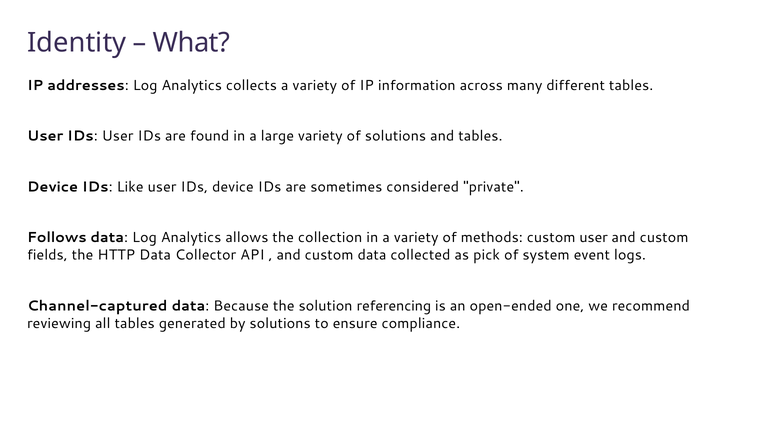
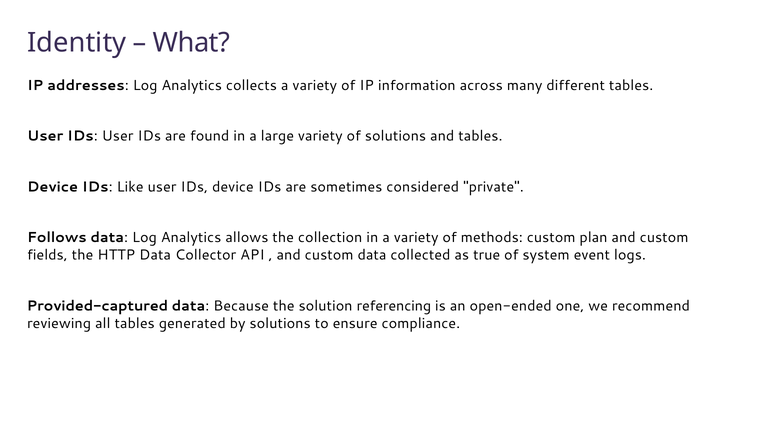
custom user: user -> plan
pick: pick -> true
Channel-captured: Channel-captured -> Provided-captured
